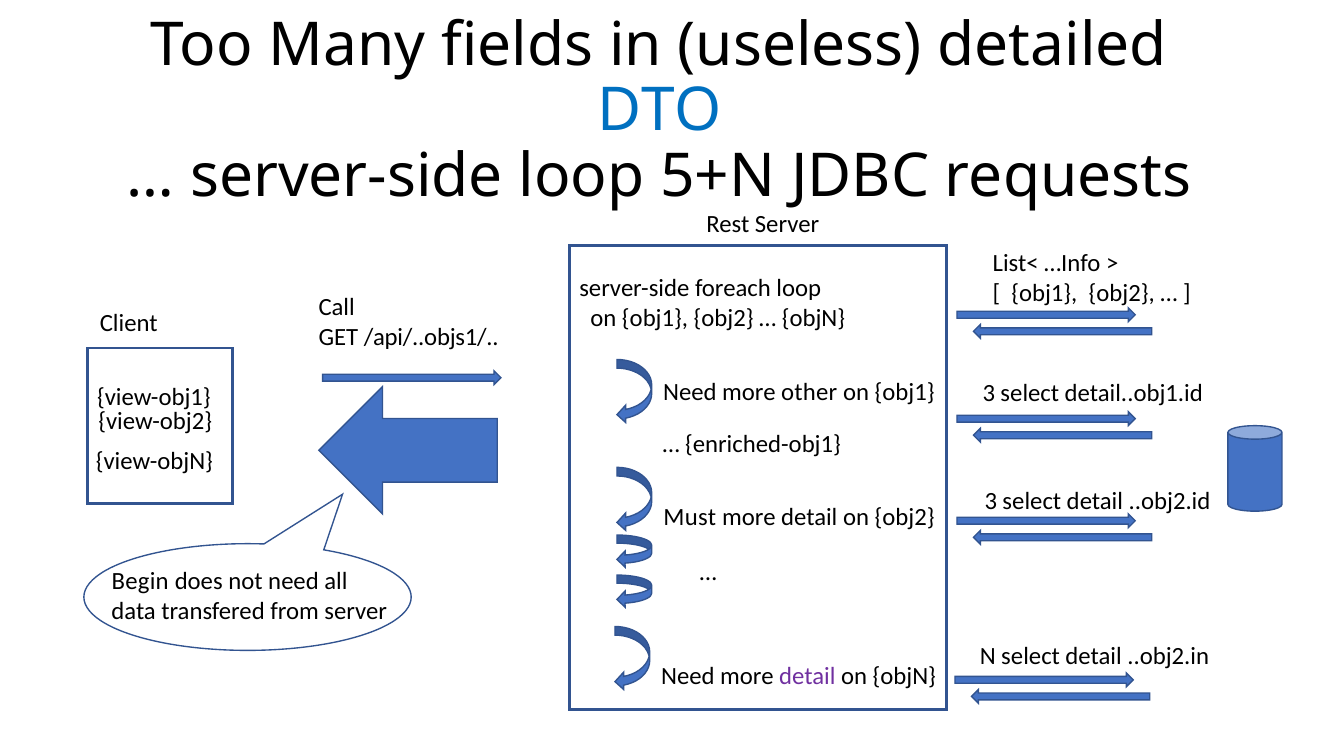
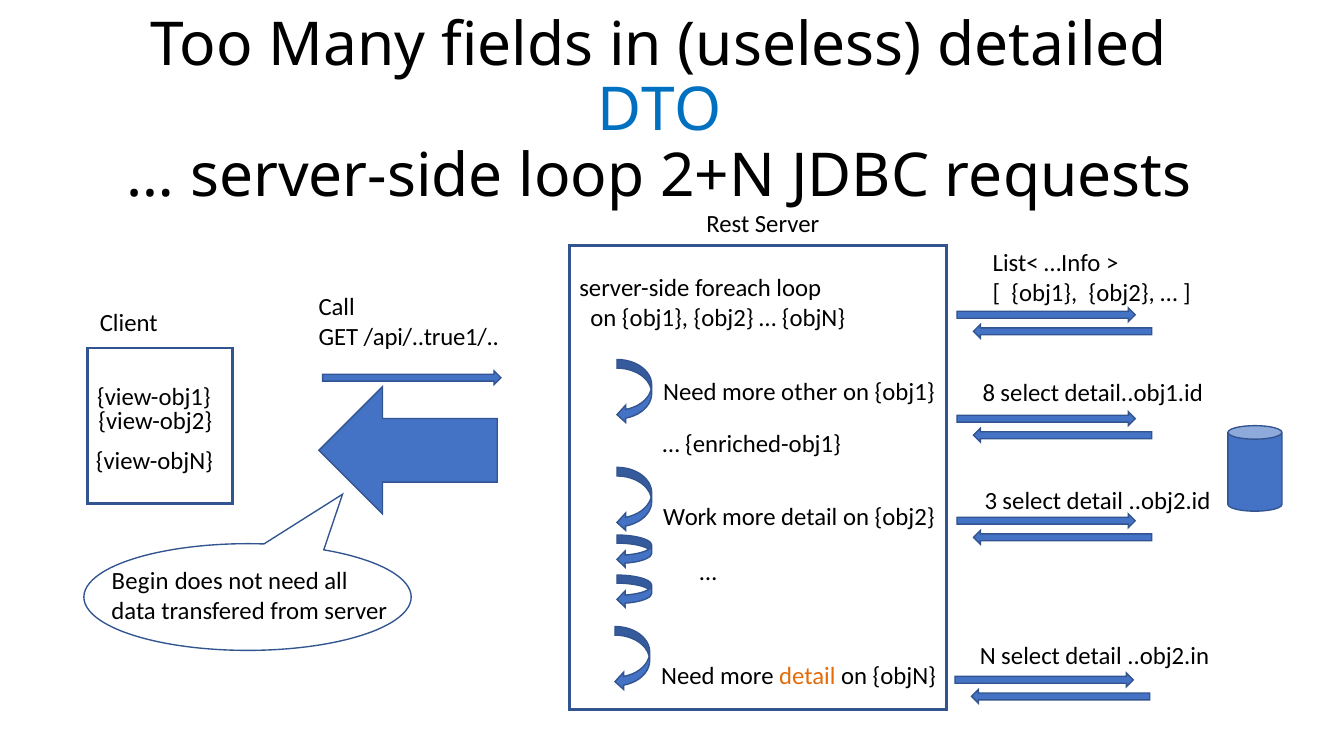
5+N: 5+N -> 2+N
/api/..objs1/: /api/..objs1/ -> /api/..true1/
obj1 3: 3 -> 8
Must: Must -> Work
detail at (807, 677) colour: purple -> orange
